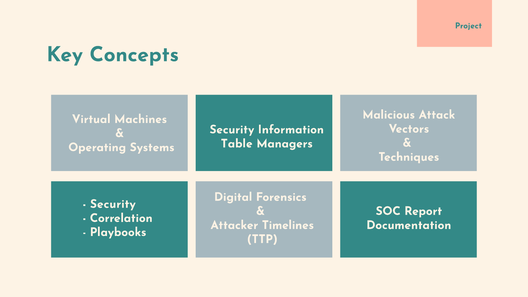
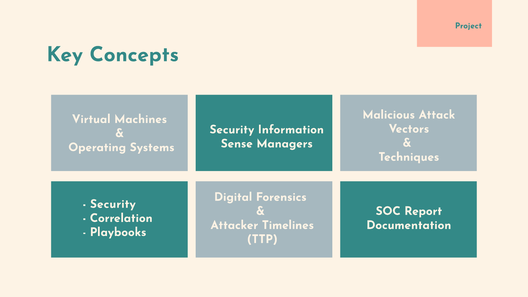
Table: Table -> Sense
